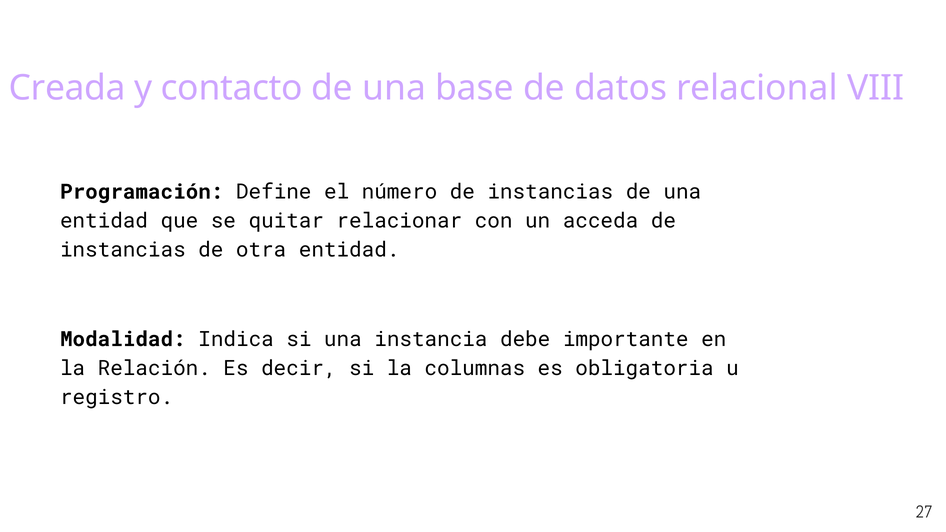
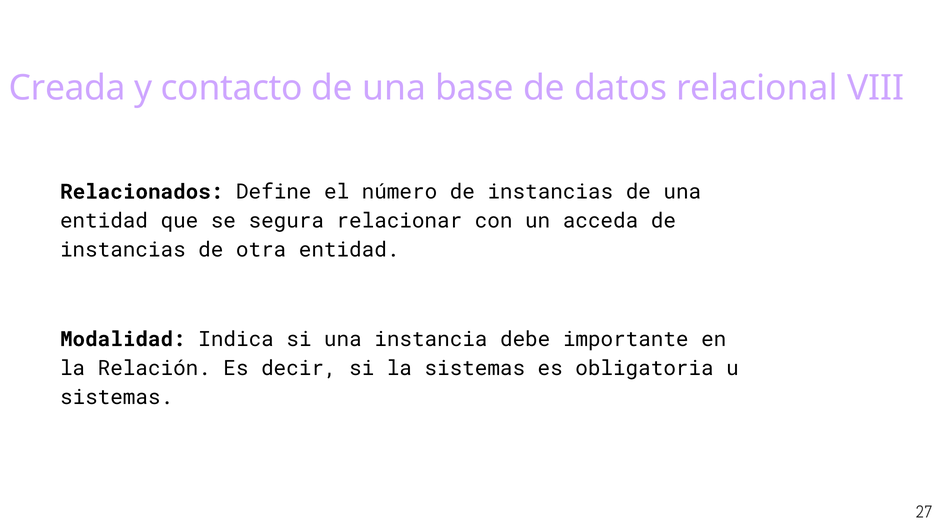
Programación: Programación -> Relacionados
quitar: quitar -> segura
la columnas: columnas -> sistemas
registro at (117, 397): registro -> sistemas
